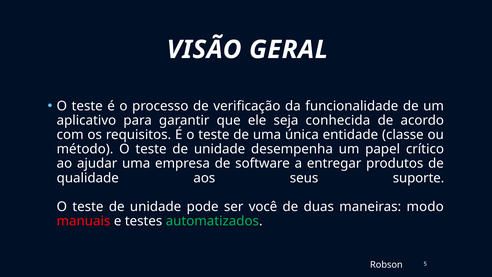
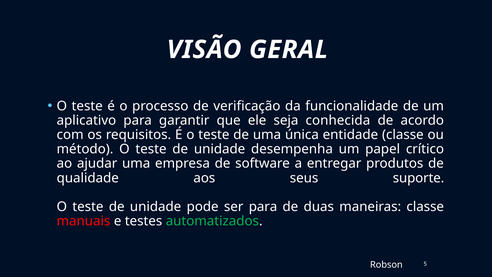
ser você: você -> para
maneiras modo: modo -> classe
